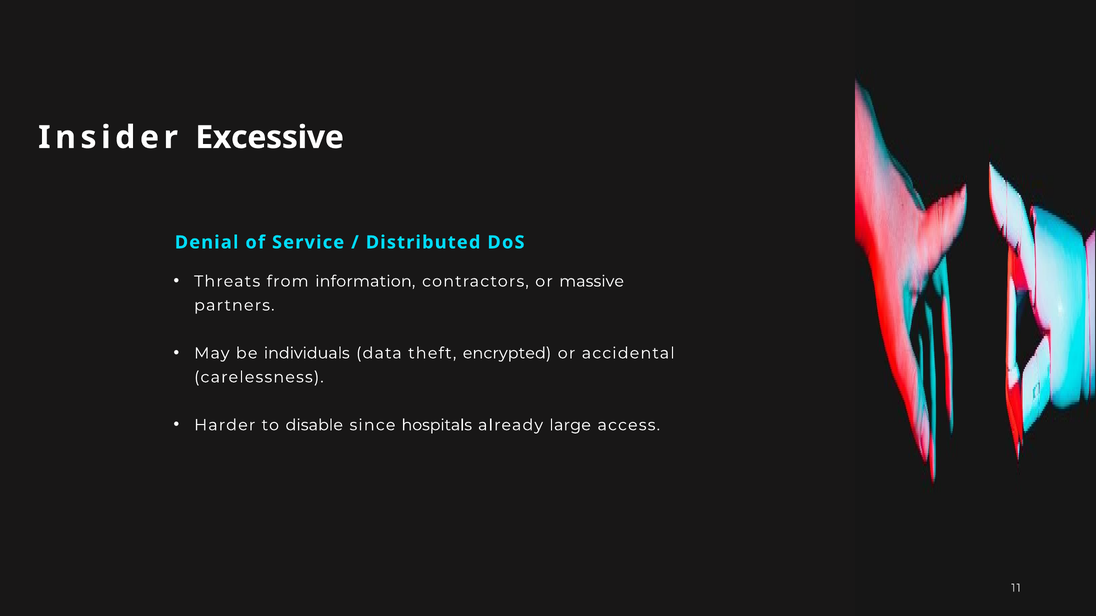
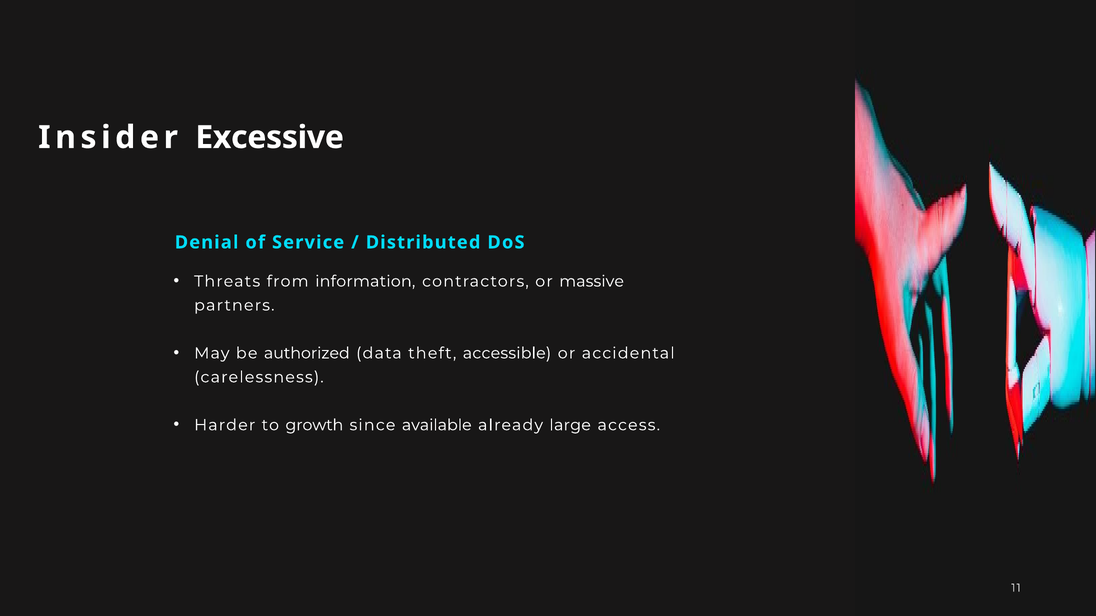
individuals: individuals -> authorized
encrypted: encrypted -> accessible
disable: disable -> growth
hospitals: hospitals -> available
